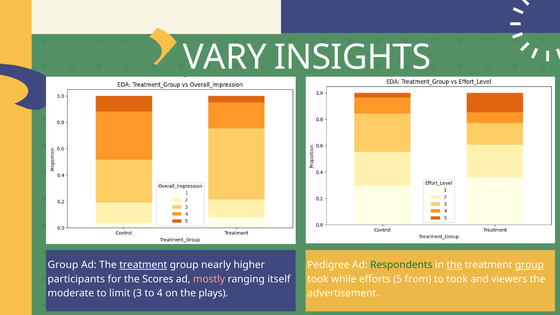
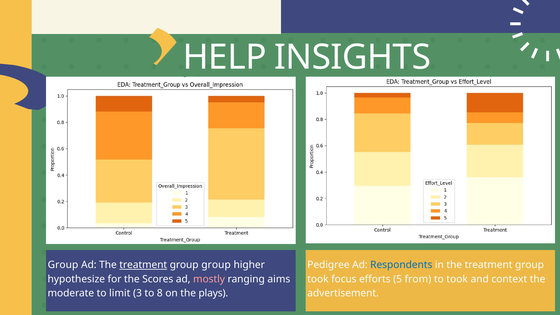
VARY: VARY -> HELP
group nearly: nearly -> group
Respondents colour: green -> blue
the at (454, 265) underline: present -> none
group at (529, 265) underline: present -> none
participants: participants -> hypothesize
itself: itself -> aims
while: while -> focus
viewers: viewers -> context
4: 4 -> 8
